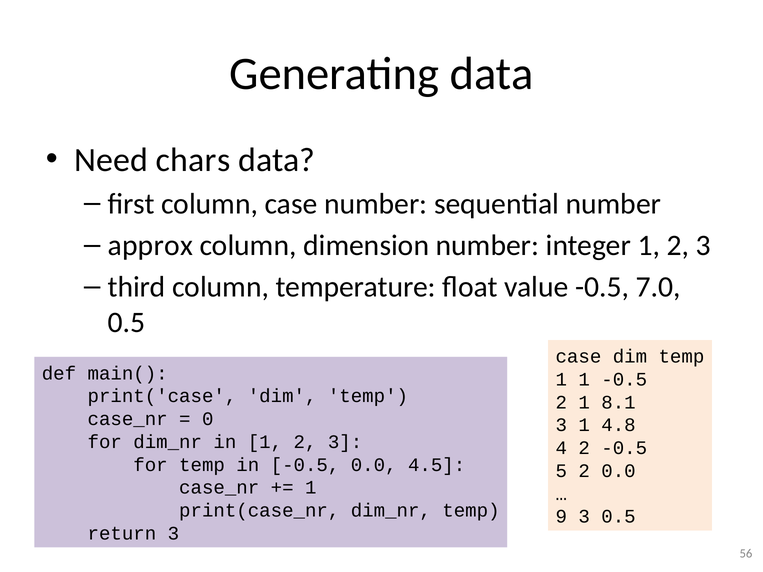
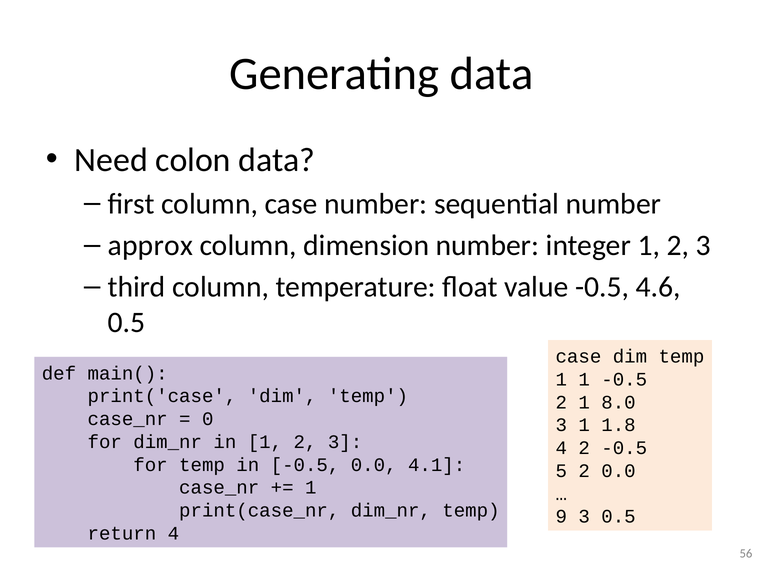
chars: chars -> colon
7.0: 7.0 -> 4.6
8.1: 8.1 -> 8.0
4.8: 4.8 -> 1.8
4.5: 4.5 -> 4.1
return 3: 3 -> 4
